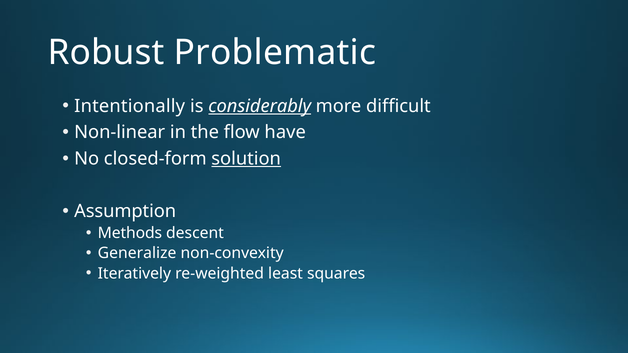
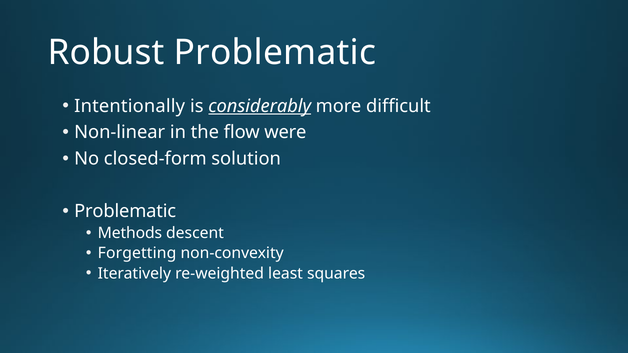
have: have -> were
solution underline: present -> none
Assumption at (125, 212): Assumption -> Problematic
Generalize: Generalize -> Forgetting
